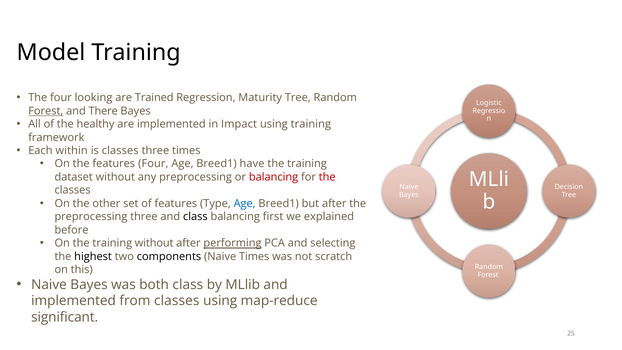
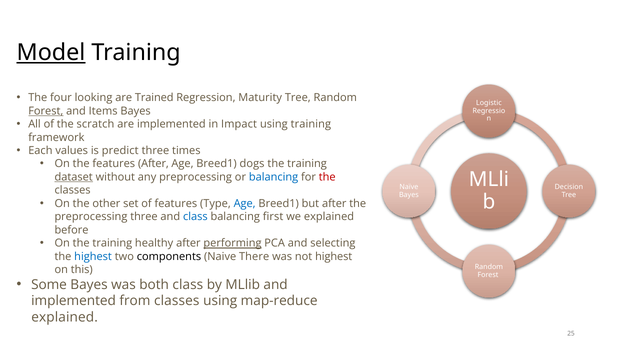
Model underline: none -> present
There: There -> Items
healthy: healthy -> scratch
within: within -> values
is classes: classes -> predict
features Four: Four -> After
have: have -> dogs
dataset underline: none -> present
balancing at (274, 177) colour: red -> blue
class at (195, 217) colour: black -> blue
training without: without -> healthy
highest at (93, 256) colour: black -> blue
Naive Times: Times -> There
not scratch: scratch -> highest
Naive at (49, 285): Naive -> Some
significant at (65, 317): significant -> explained
